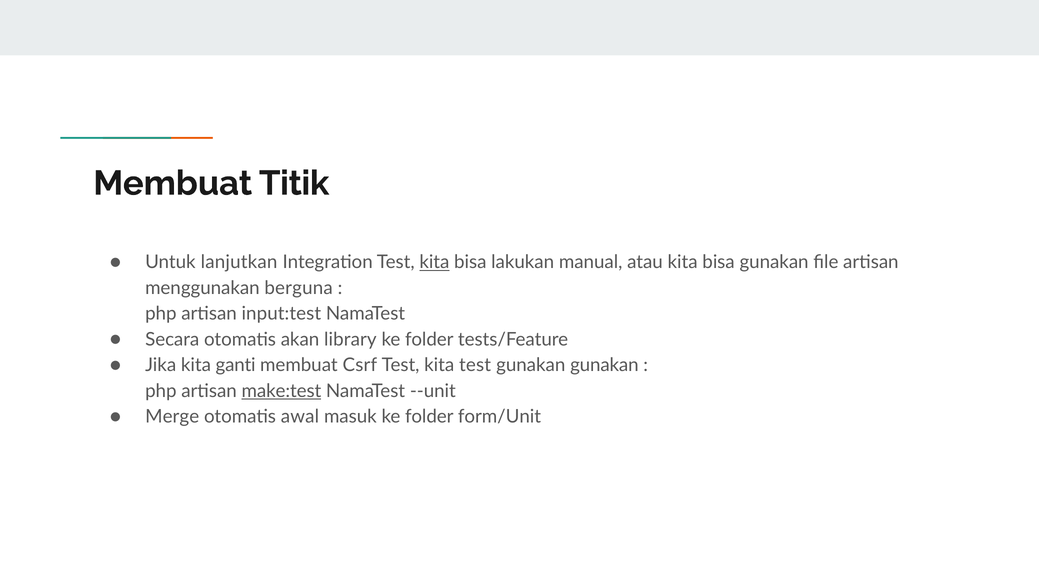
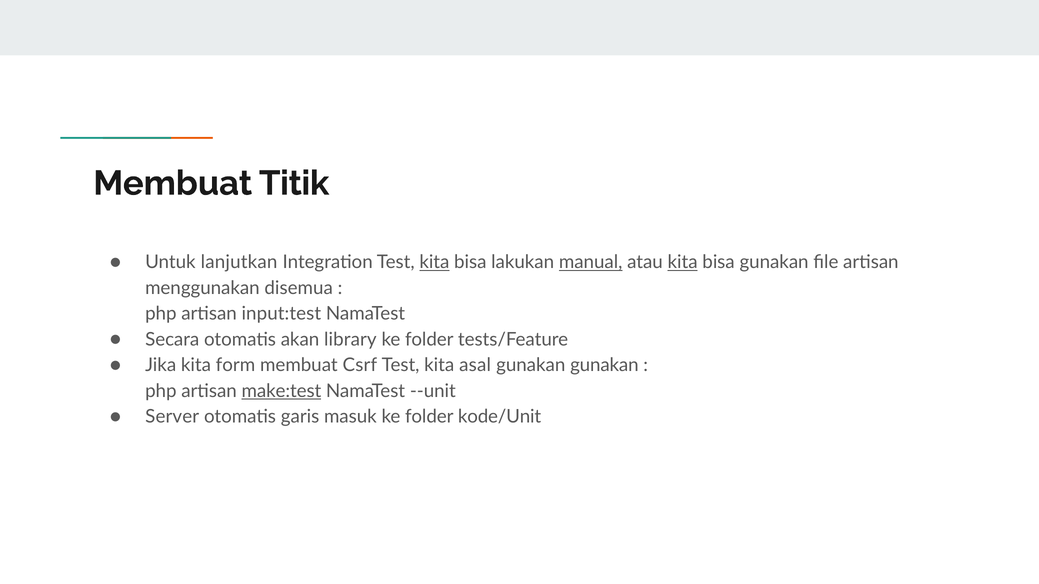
manual underline: none -> present
kita at (683, 262) underline: none -> present
berguna: berguna -> disemua
ganti: ganti -> form
kita test: test -> asal
Merge: Merge -> Server
awal: awal -> garis
form/Unit: form/Unit -> kode/Unit
